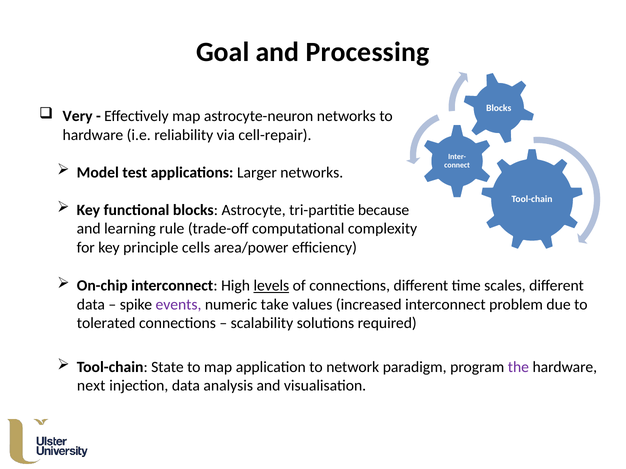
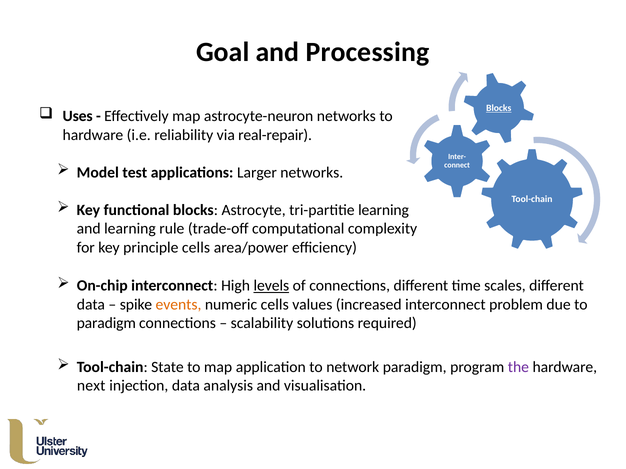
Blocks at (499, 108) underline: none -> present
Very: Very -> Uses
cell-repair: cell-repair -> real-repair
tri-partitie because: because -> learning
events colour: purple -> orange
numeric take: take -> cells
tolerated at (106, 324): tolerated -> paradigm
